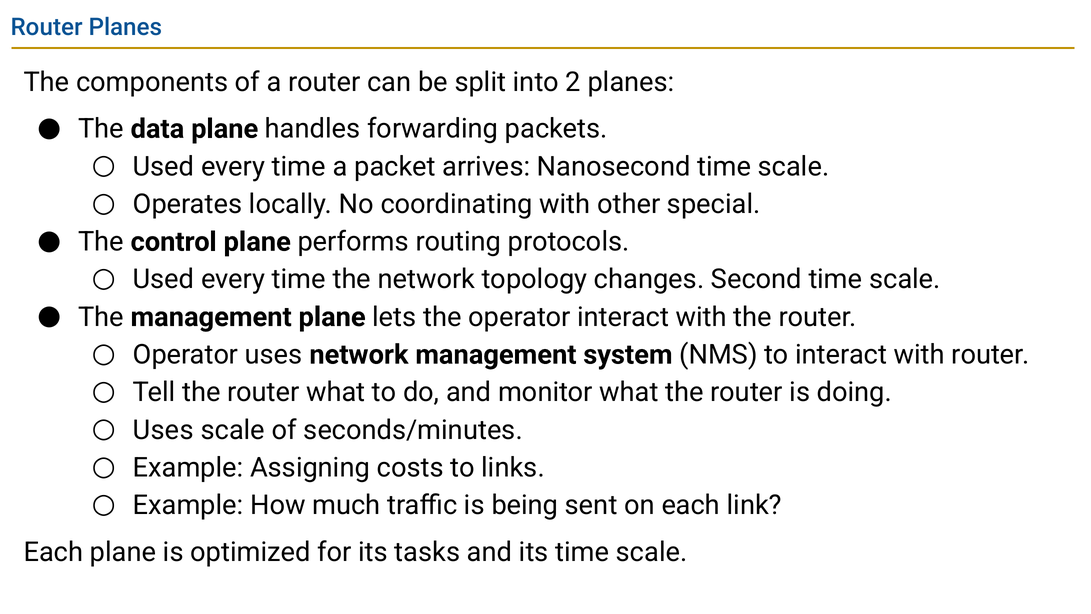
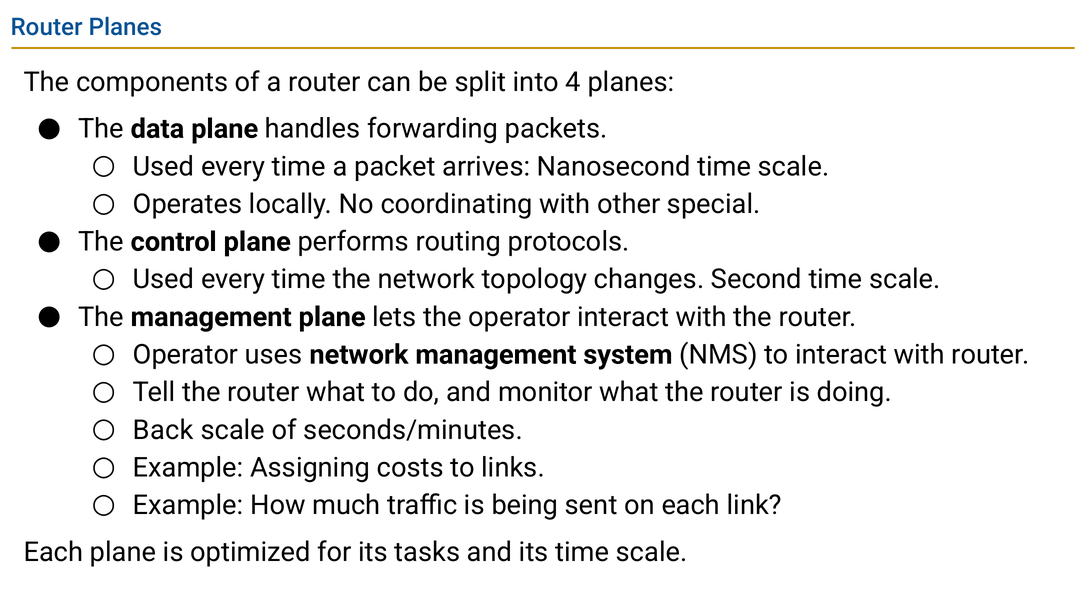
2: 2 -> 4
Uses at (163, 430): Uses -> Back
